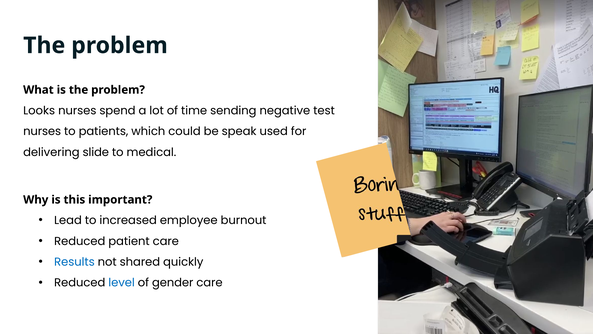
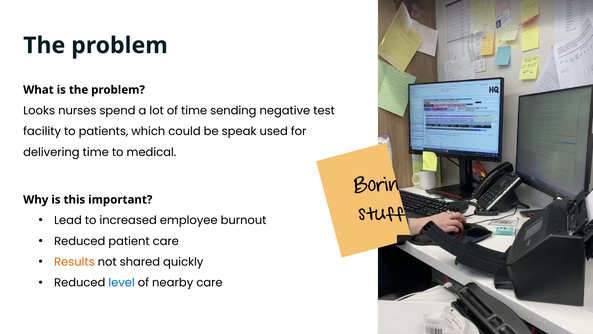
nurses at (42, 131): nurses -> facility
delivering slide: slide -> time
Results colour: blue -> orange
gender: gender -> nearby
